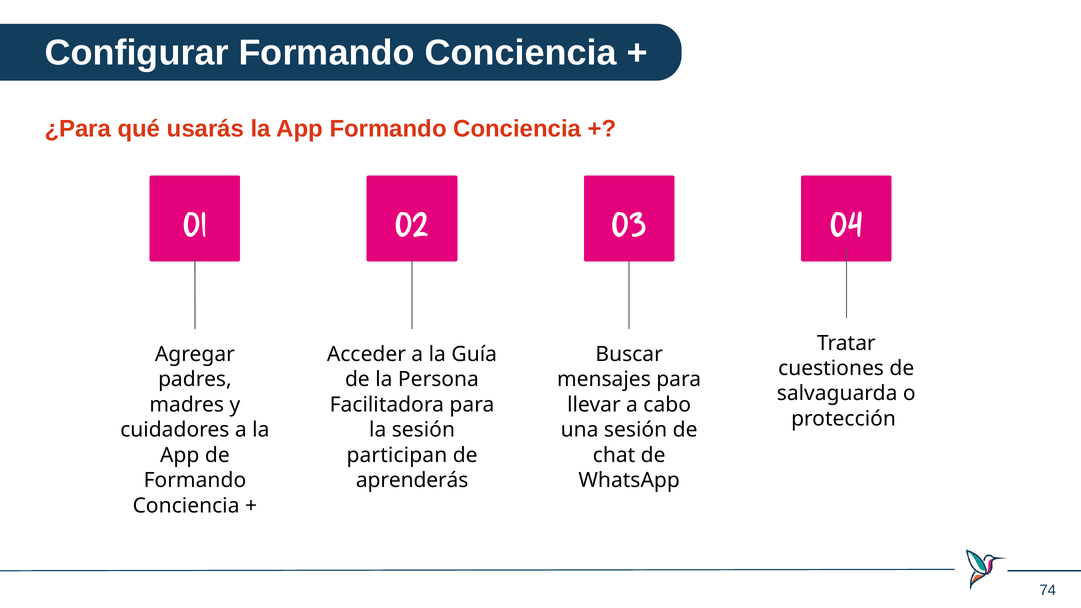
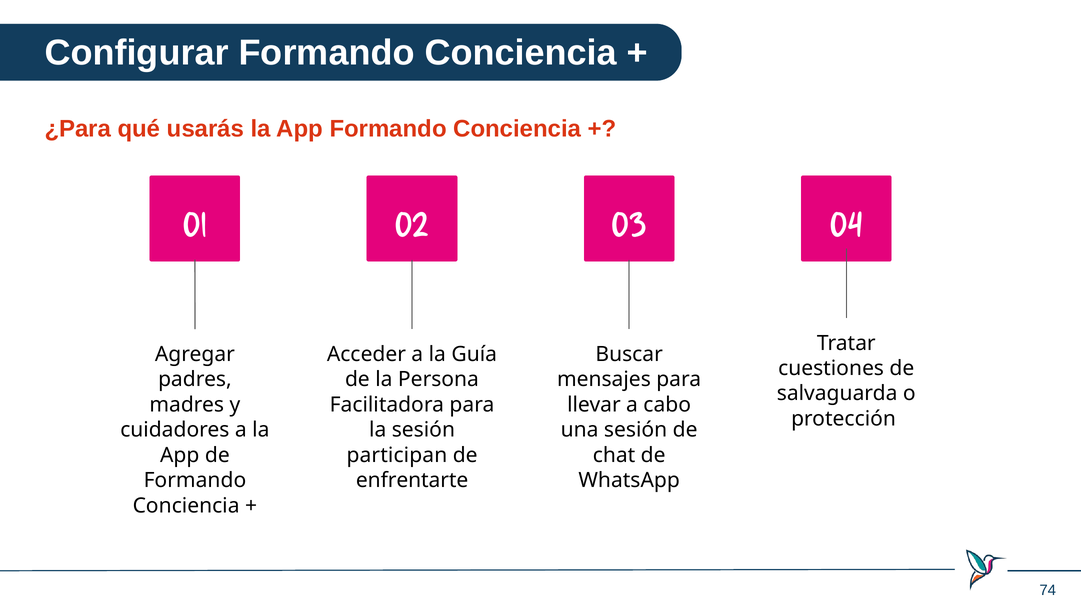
aprenderás: aprenderás -> enfrentarte
